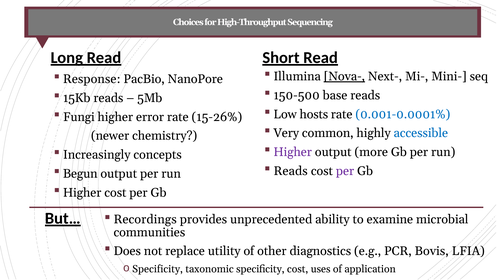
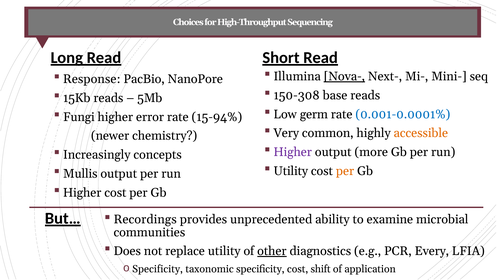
150-500: 150-500 -> 150-308
hosts: hosts -> germ
15-26%: 15-26% -> 15-94%
accessible colour: blue -> orange
Reads at (291, 171): Reads -> Utility
per at (345, 171) colour: purple -> orange
Begun: Begun -> Mullis
other underline: none -> present
Bovis: Bovis -> Every
uses: uses -> shift
